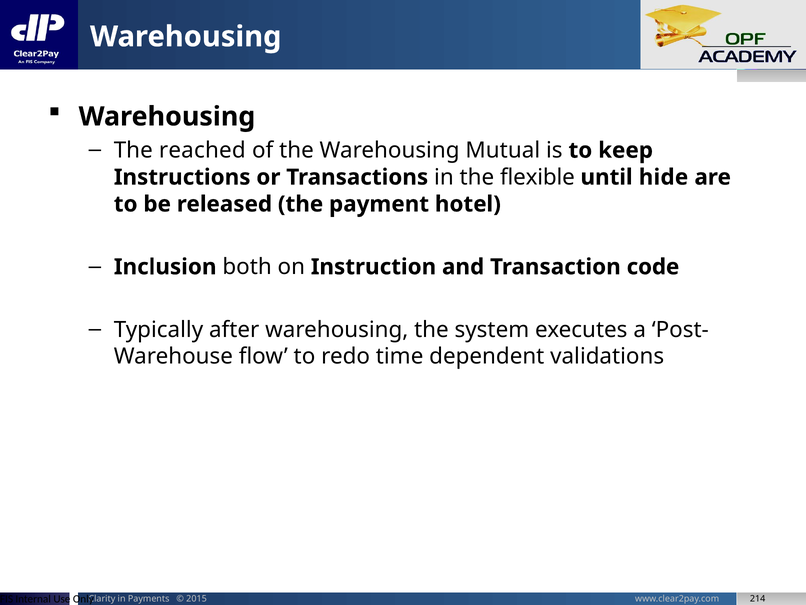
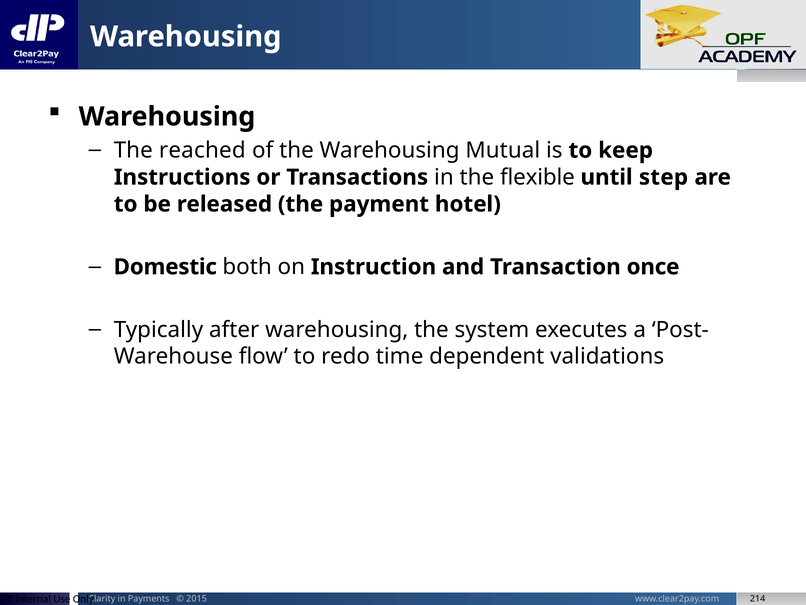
hide: hide -> step
Inclusion: Inclusion -> Domestic
code: code -> once
